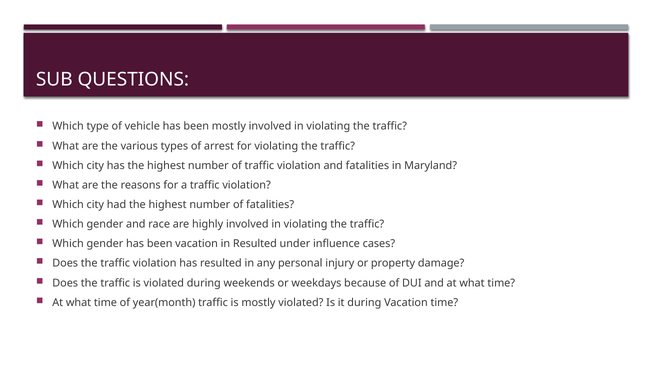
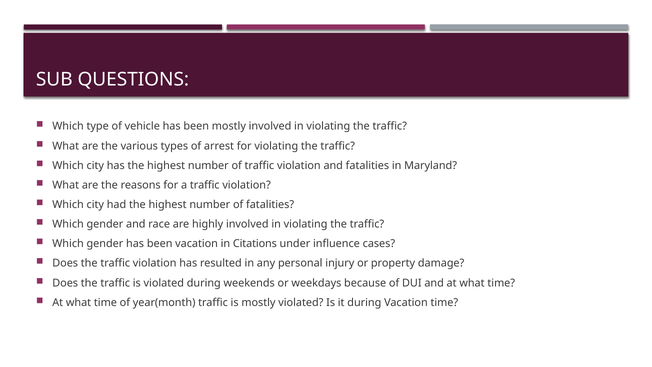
in Resulted: Resulted -> Citations
